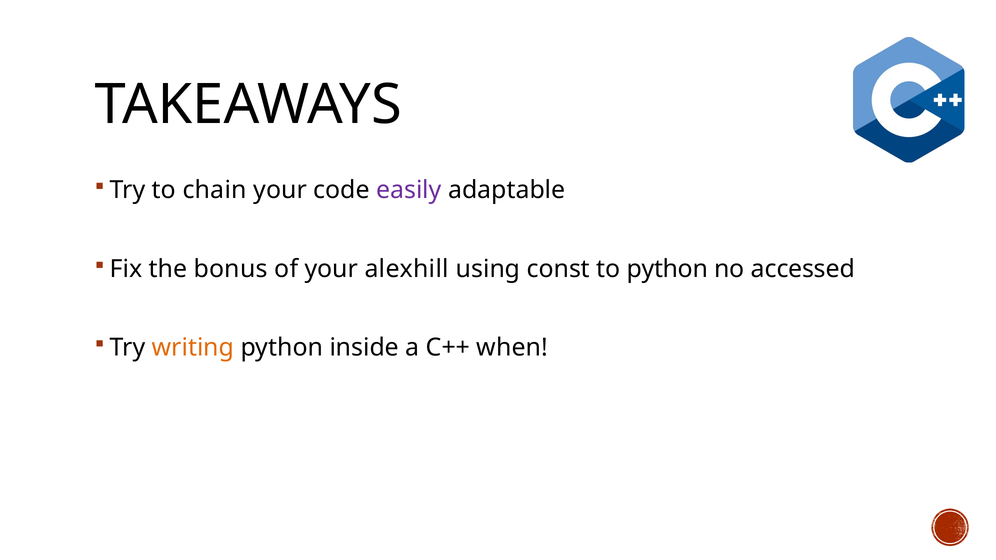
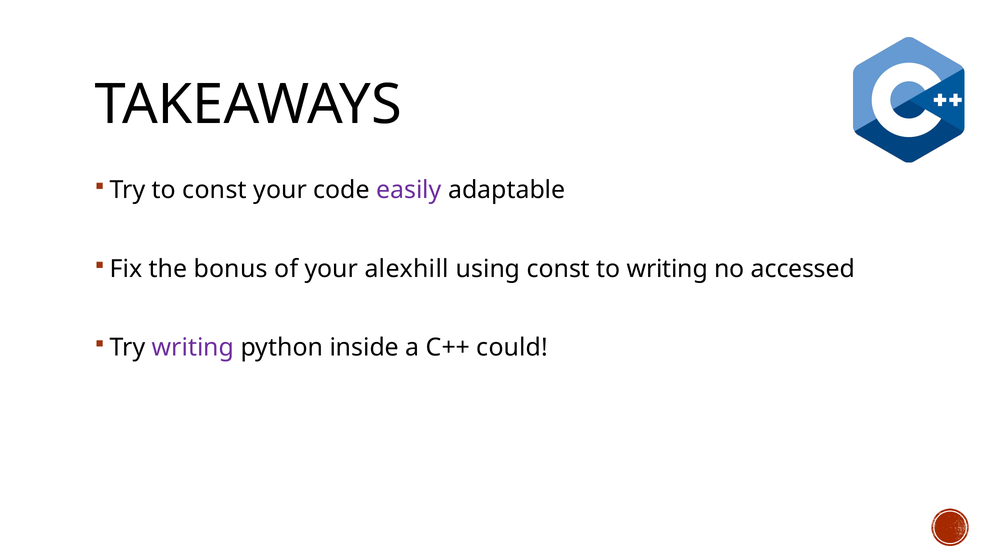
to chain: chain -> const
to python: python -> writing
writing at (193, 348) colour: orange -> purple
when: when -> could
